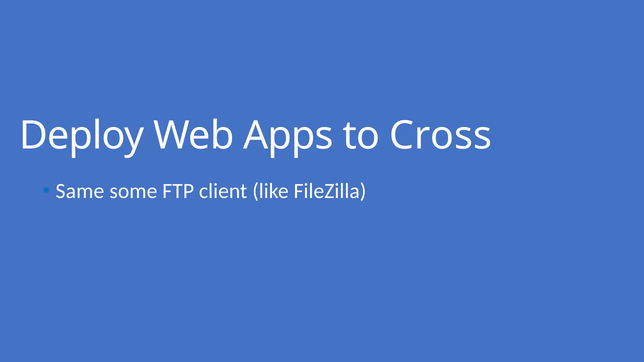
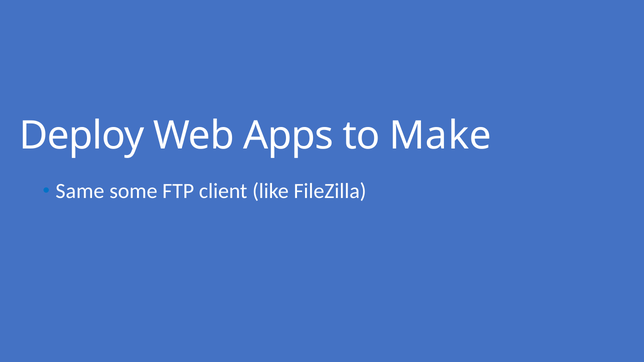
Cross: Cross -> Make
